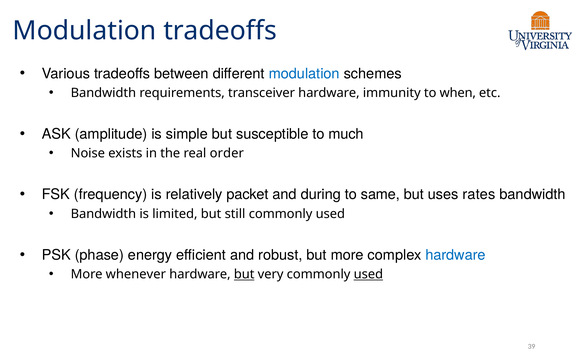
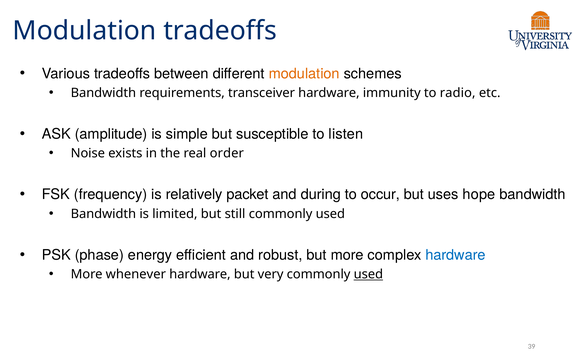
modulation at (304, 74) colour: blue -> orange
when: when -> radio
much: much -> listen
same: same -> occur
rates: rates -> hope
but at (244, 274) underline: present -> none
